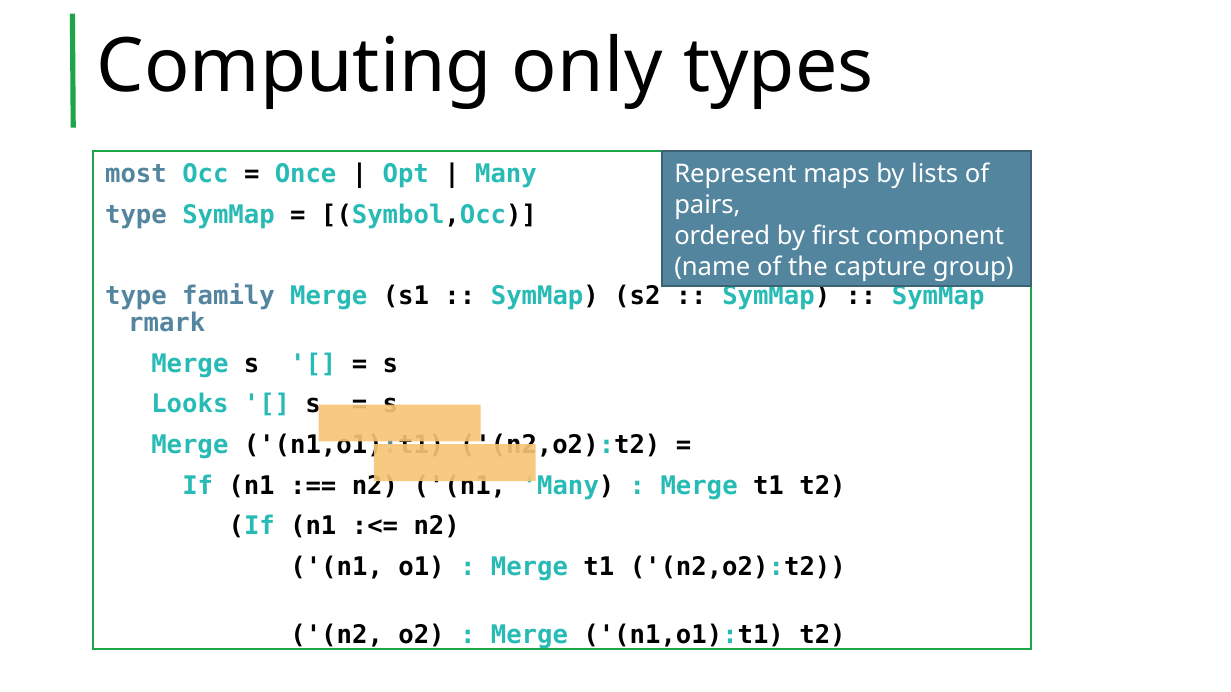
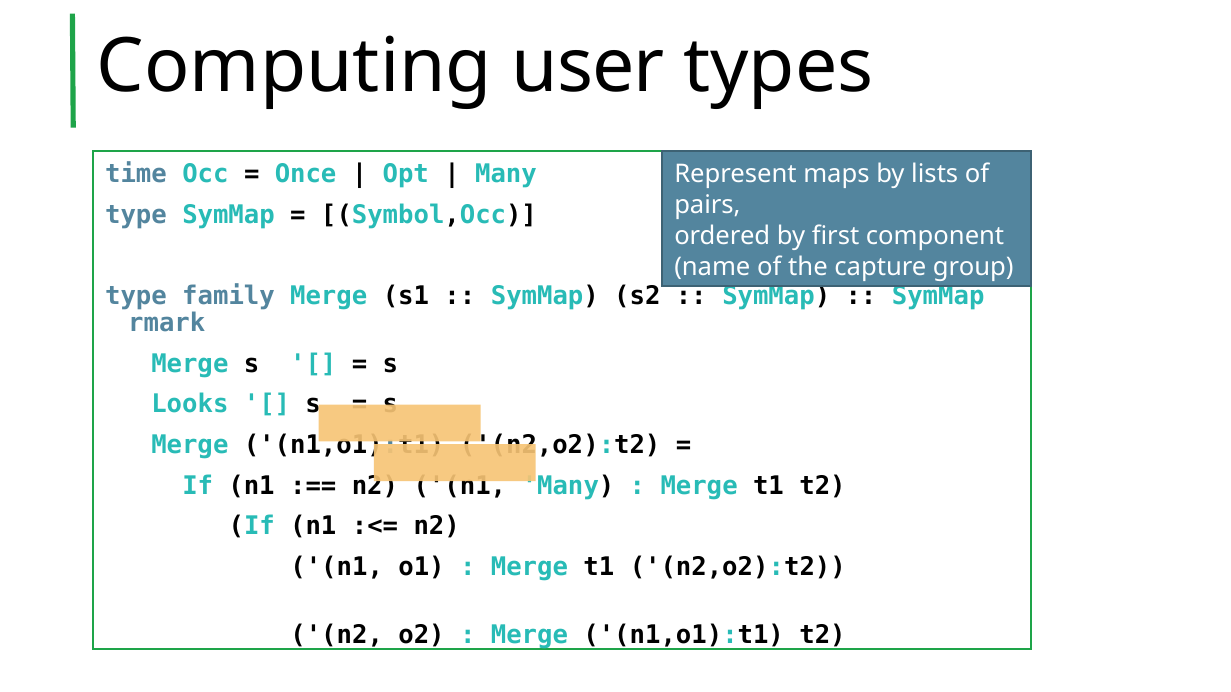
only: only -> user
most: most -> time
